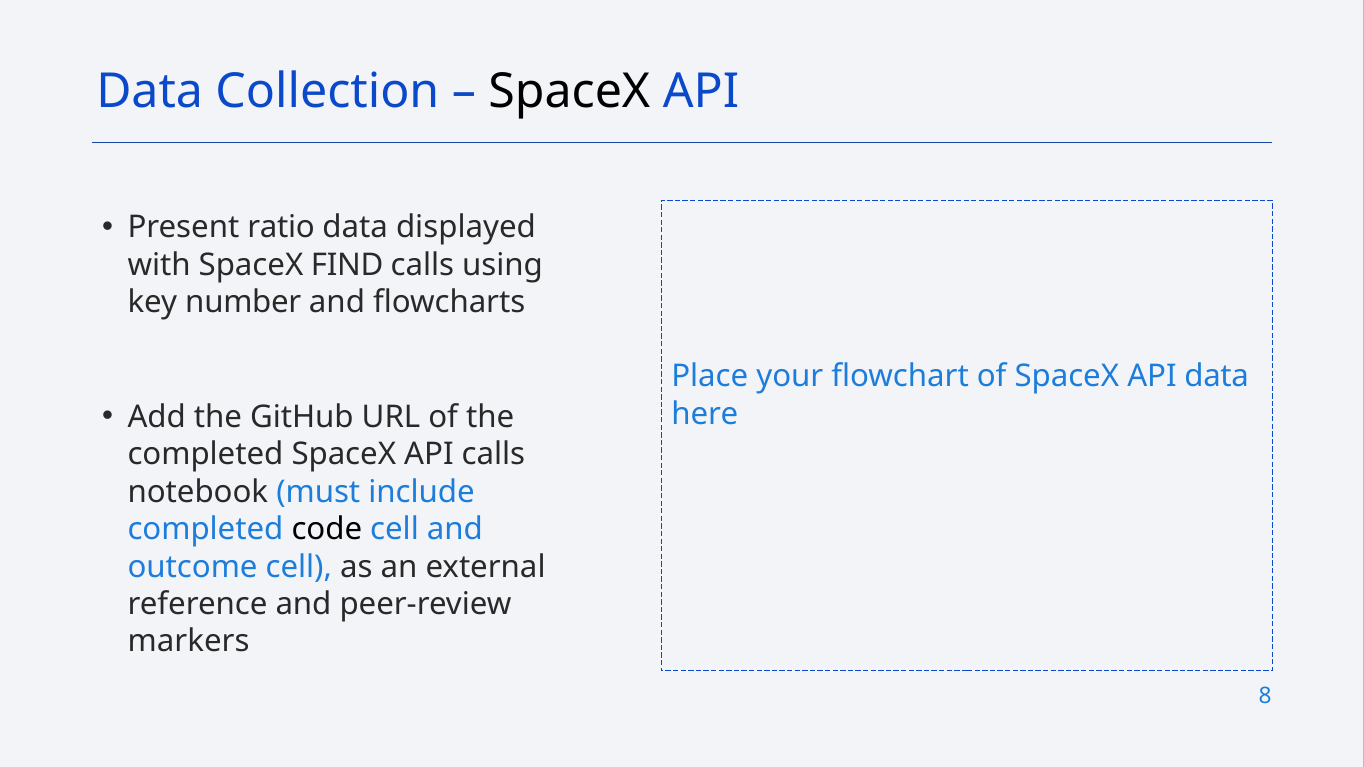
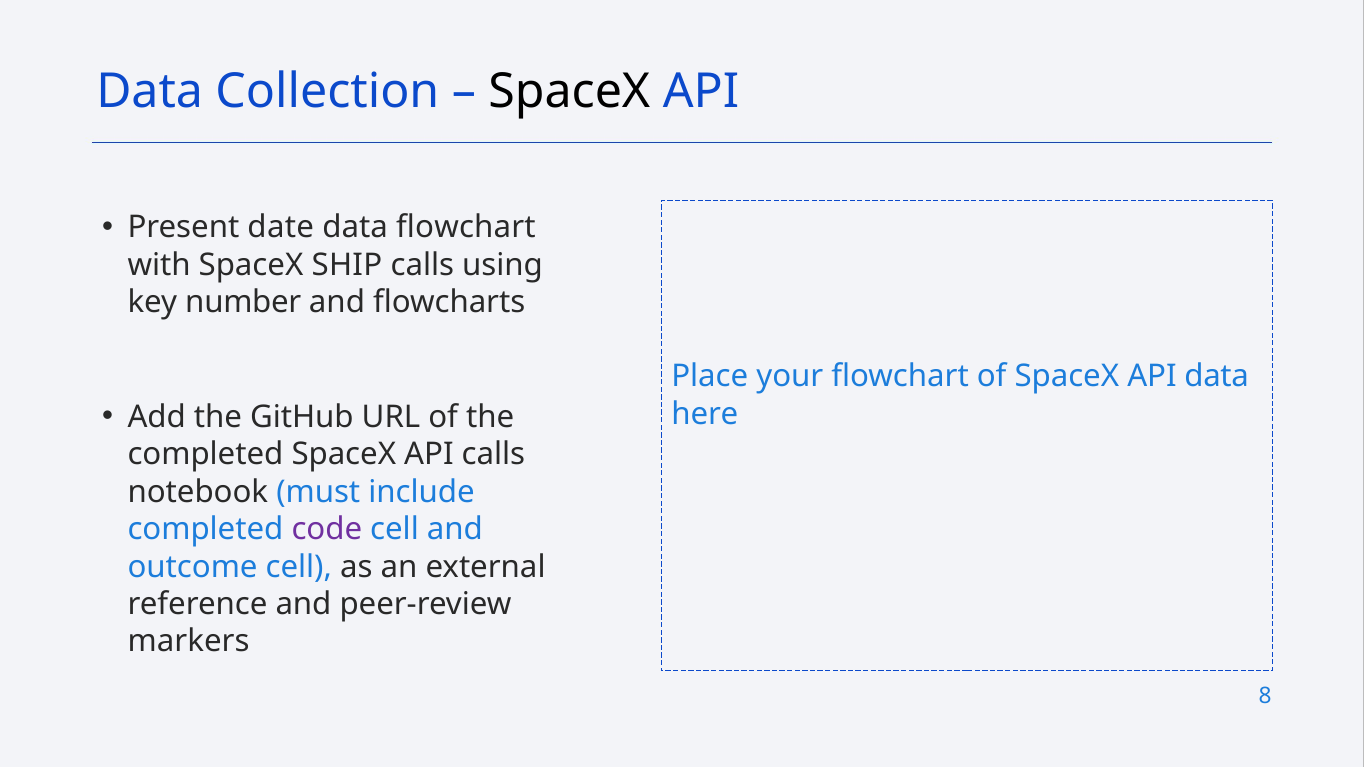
ratio: ratio -> date
data displayed: displayed -> flowchart
FIND: FIND -> SHIP
code colour: black -> purple
